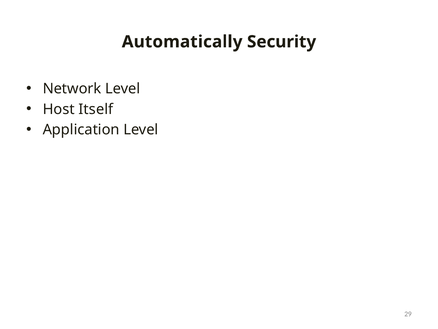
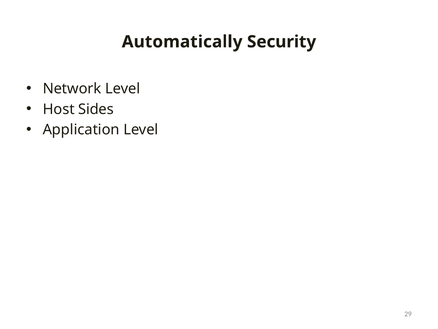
Itself: Itself -> Sides
